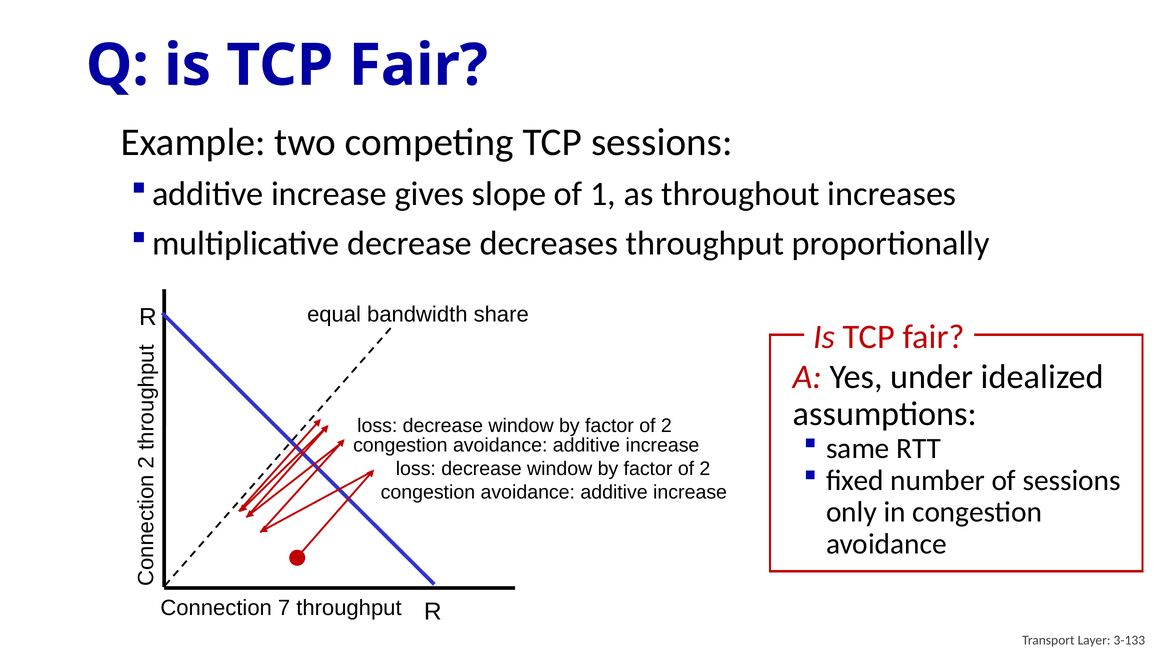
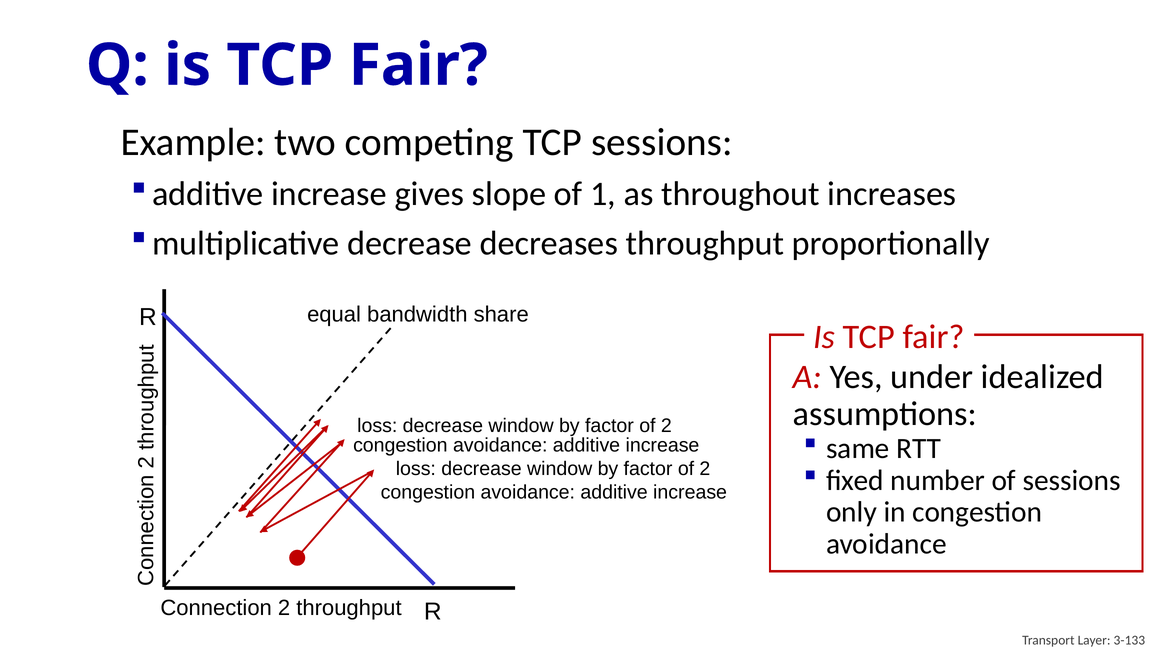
Connection 7: 7 -> 2
